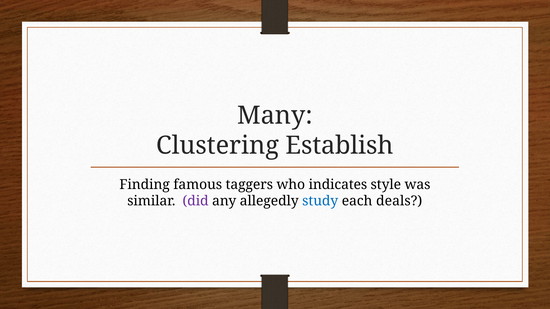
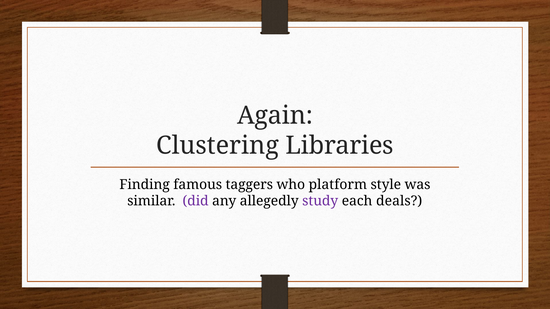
Many: Many -> Again
Establish: Establish -> Libraries
indicates: indicates -> platform
study colour: blue -> purple
